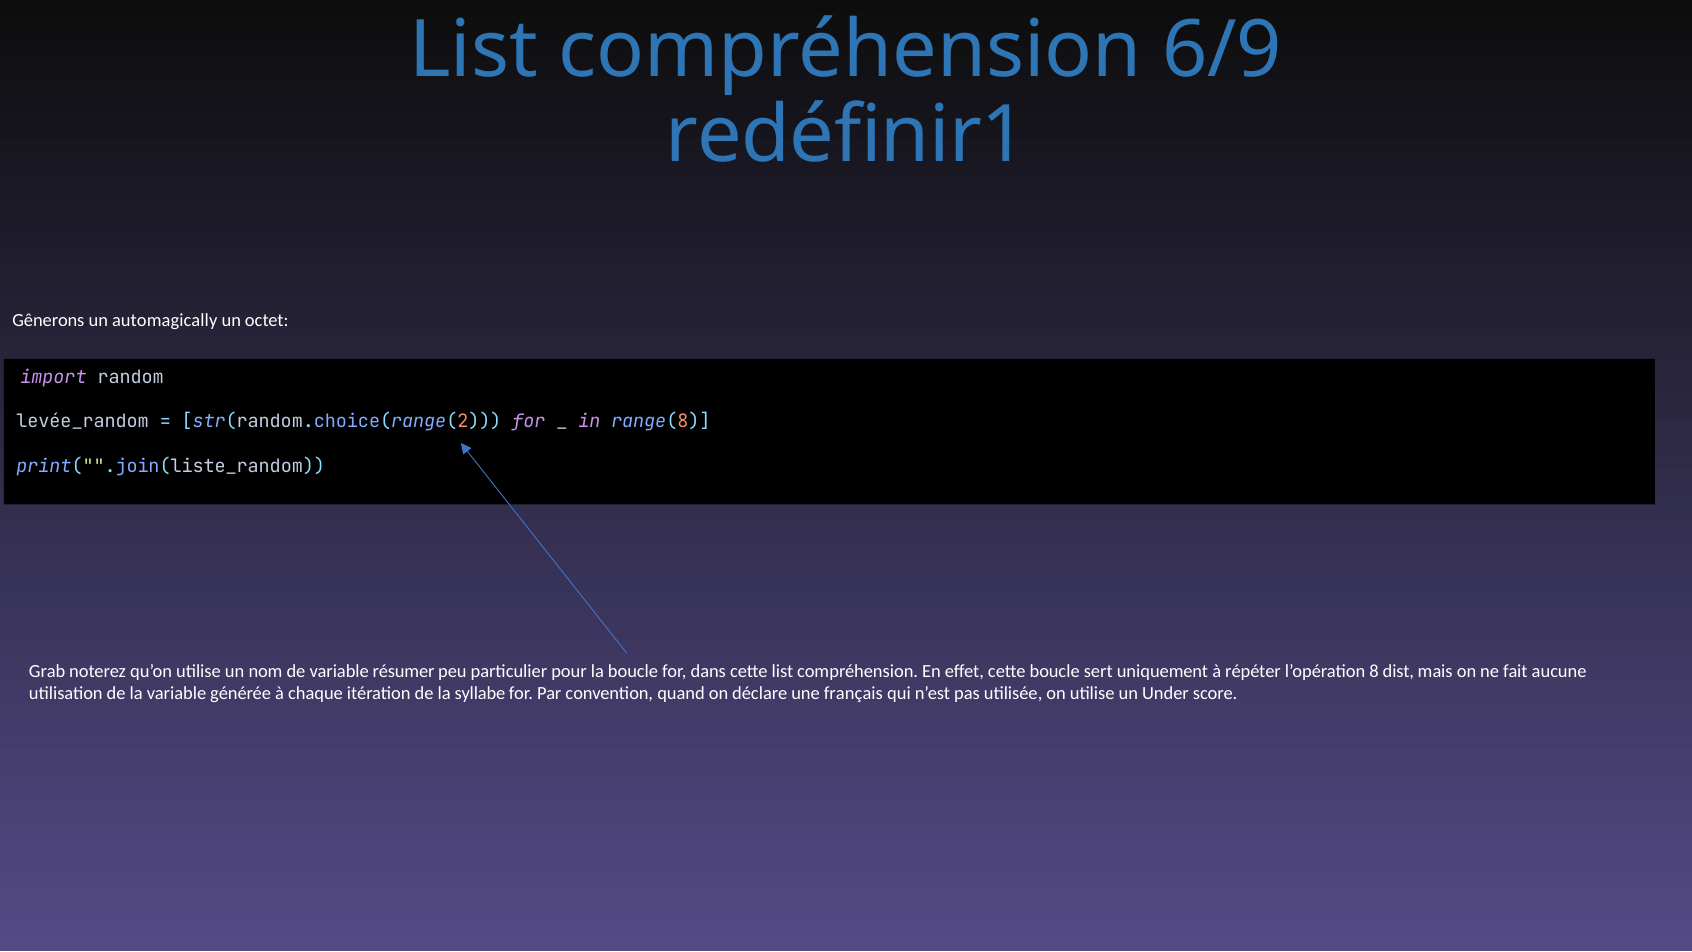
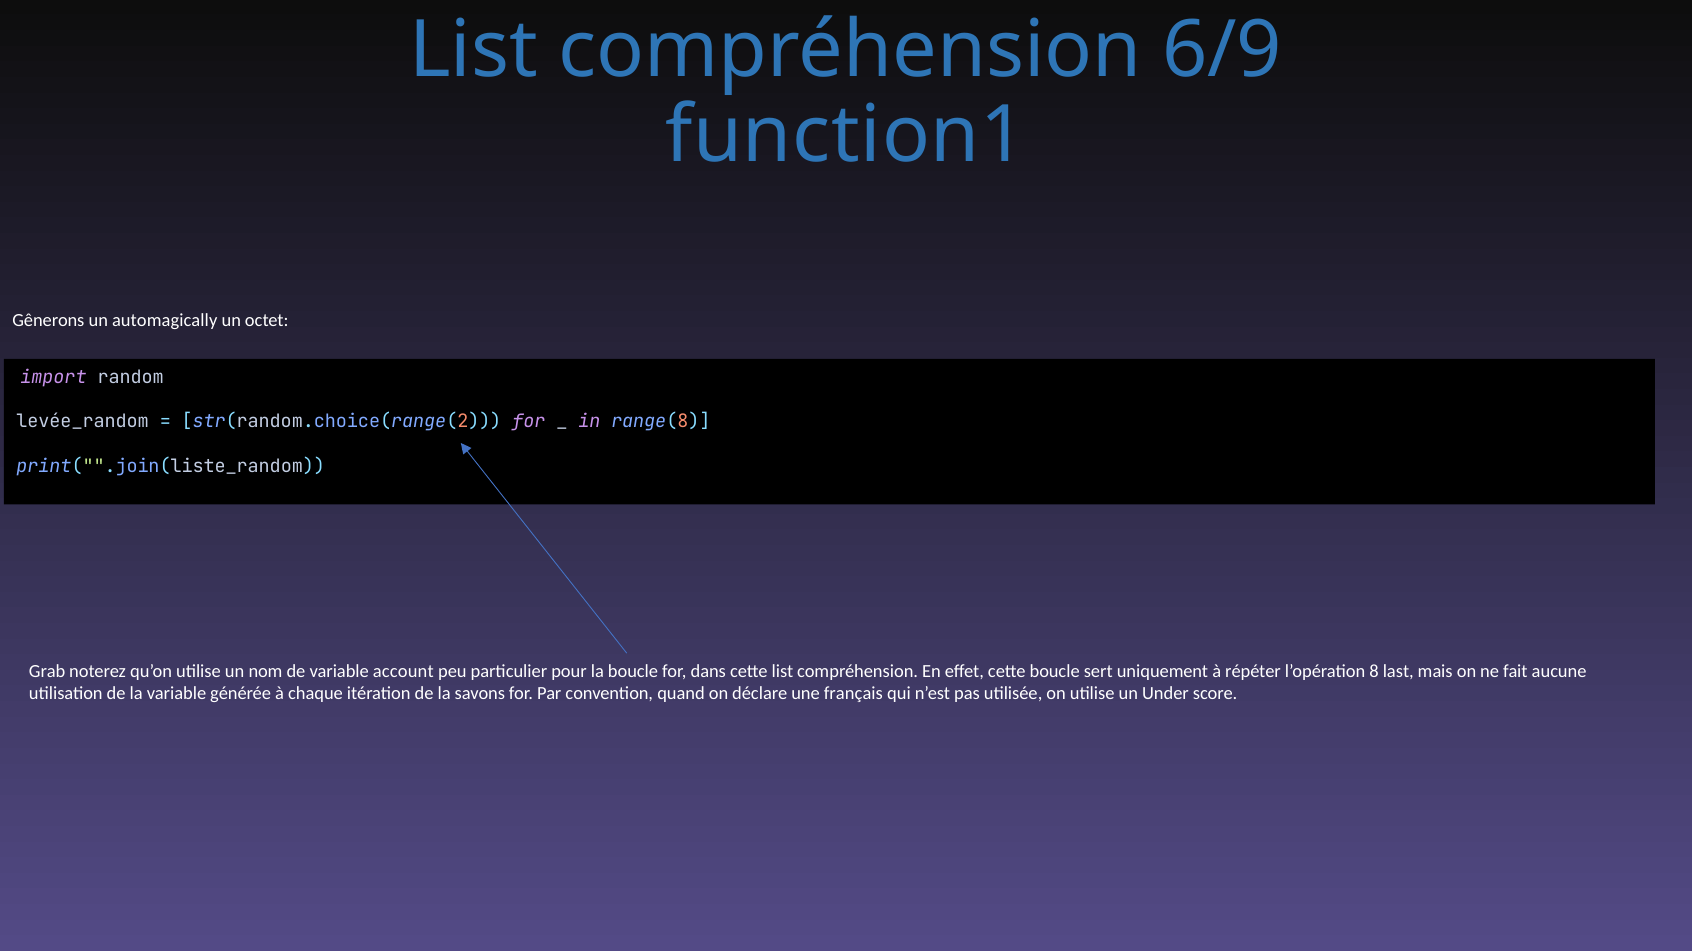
redéfinir1: redéfinir1 -> function1
résumer: résumer -> account
dist: dist -> last
syllabe: syllabe -> savons
